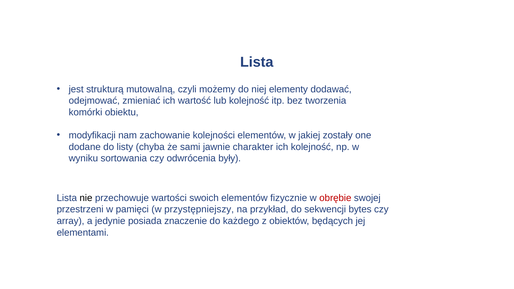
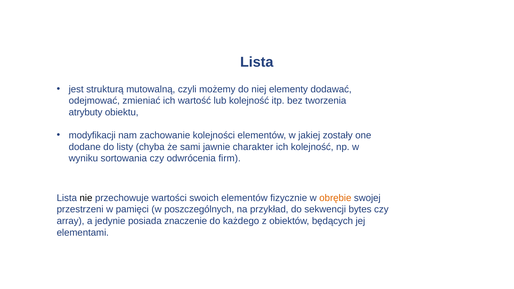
komórki: komórki -> atrybuty
były: były -> firm
obrębie colour: red -> orange
przystępniejszy: przystępniejszy -> poszczególnych
